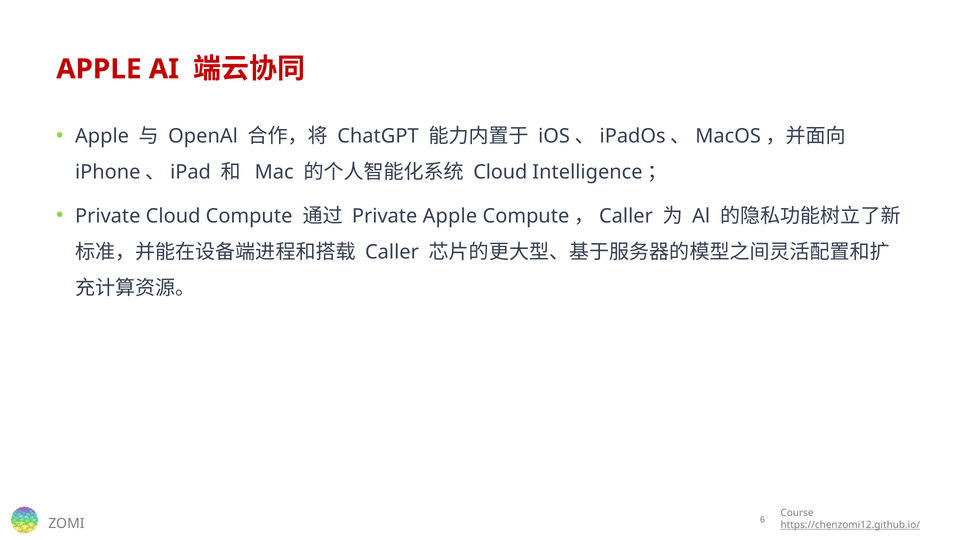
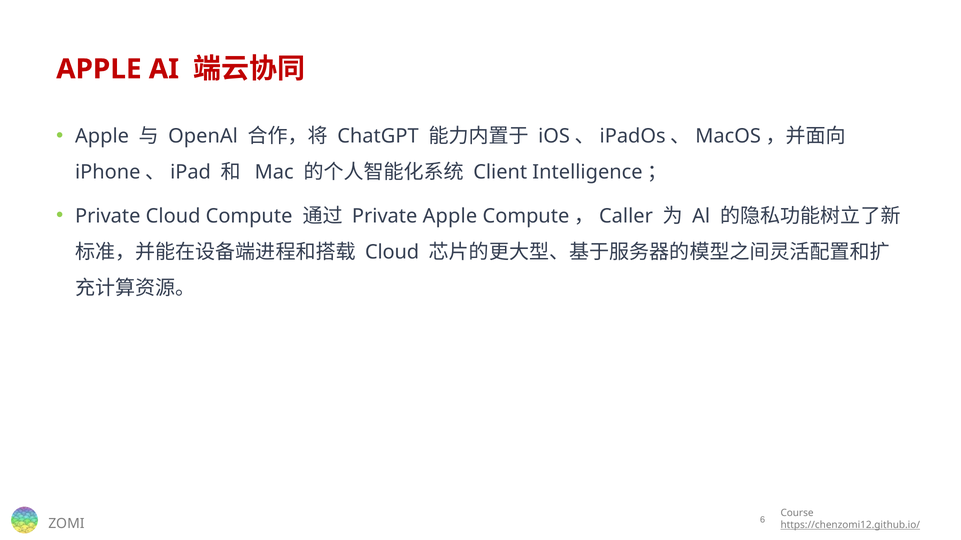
Cloud at (500, 172): Cloud -> Client
Caller at (392, 252): Caller -> Cloud
